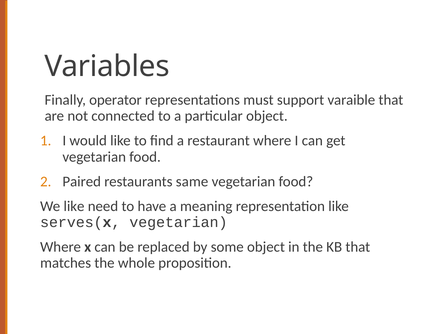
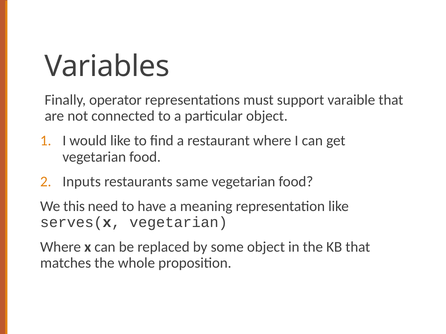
Paired: Paired -> Inputs
We like: like -> this
